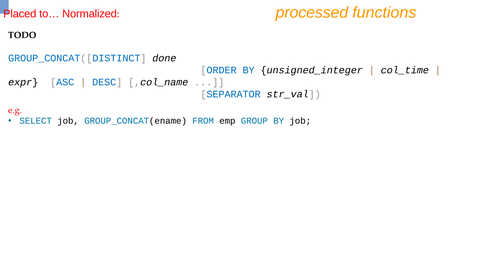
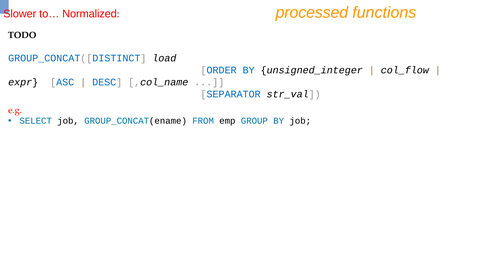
Placed: Placed -> Slower
done: done -> load
col_time: col_time -> col_flow
